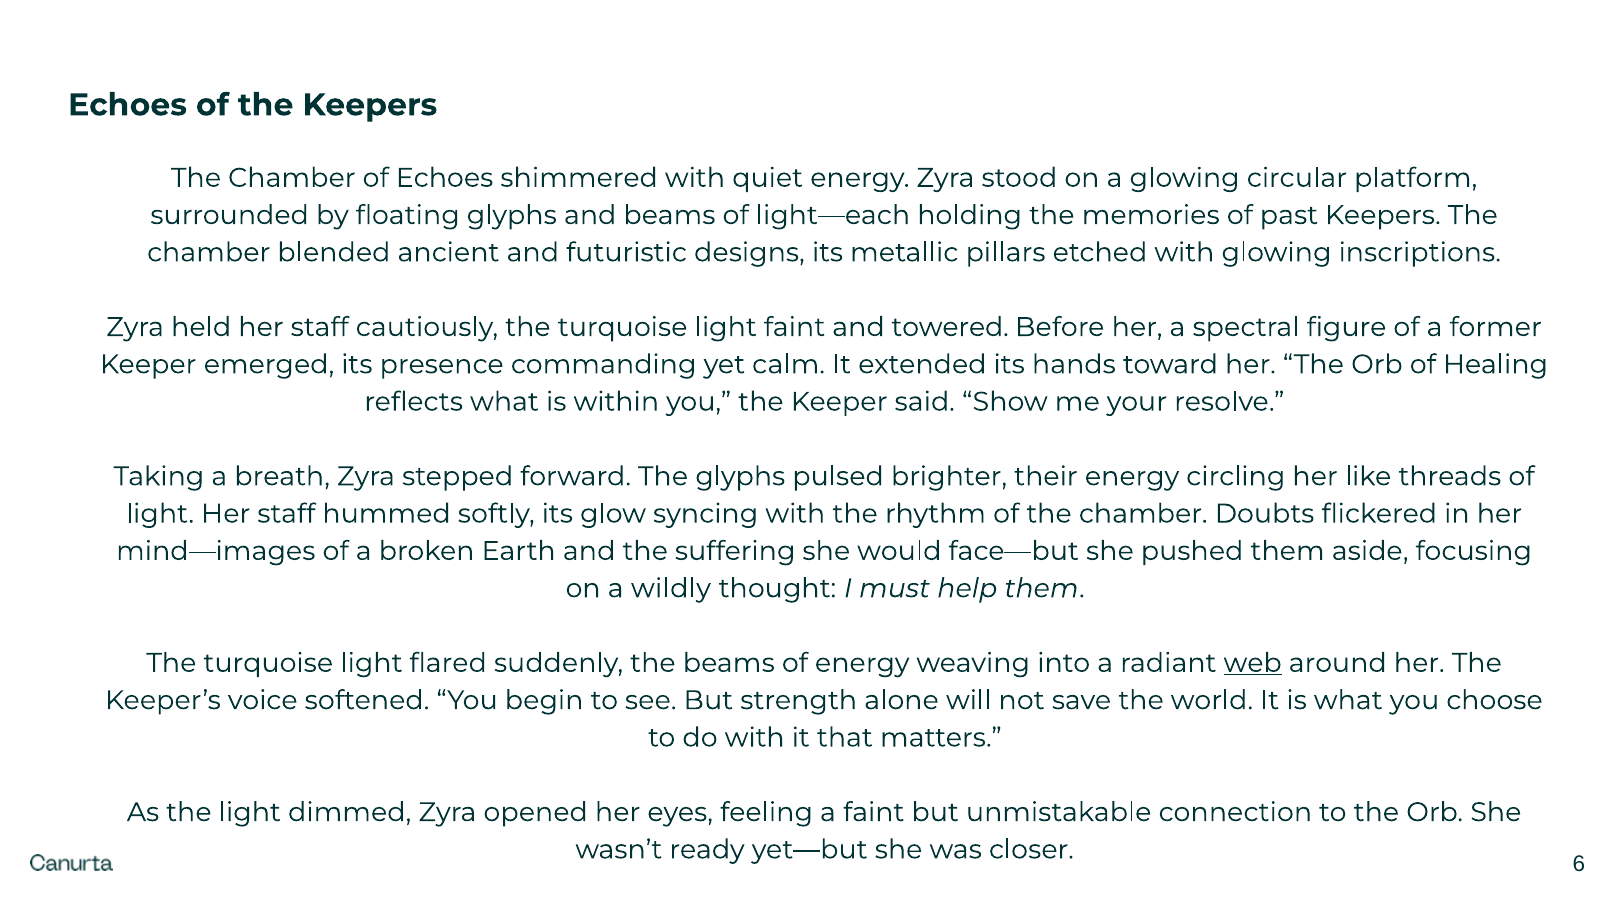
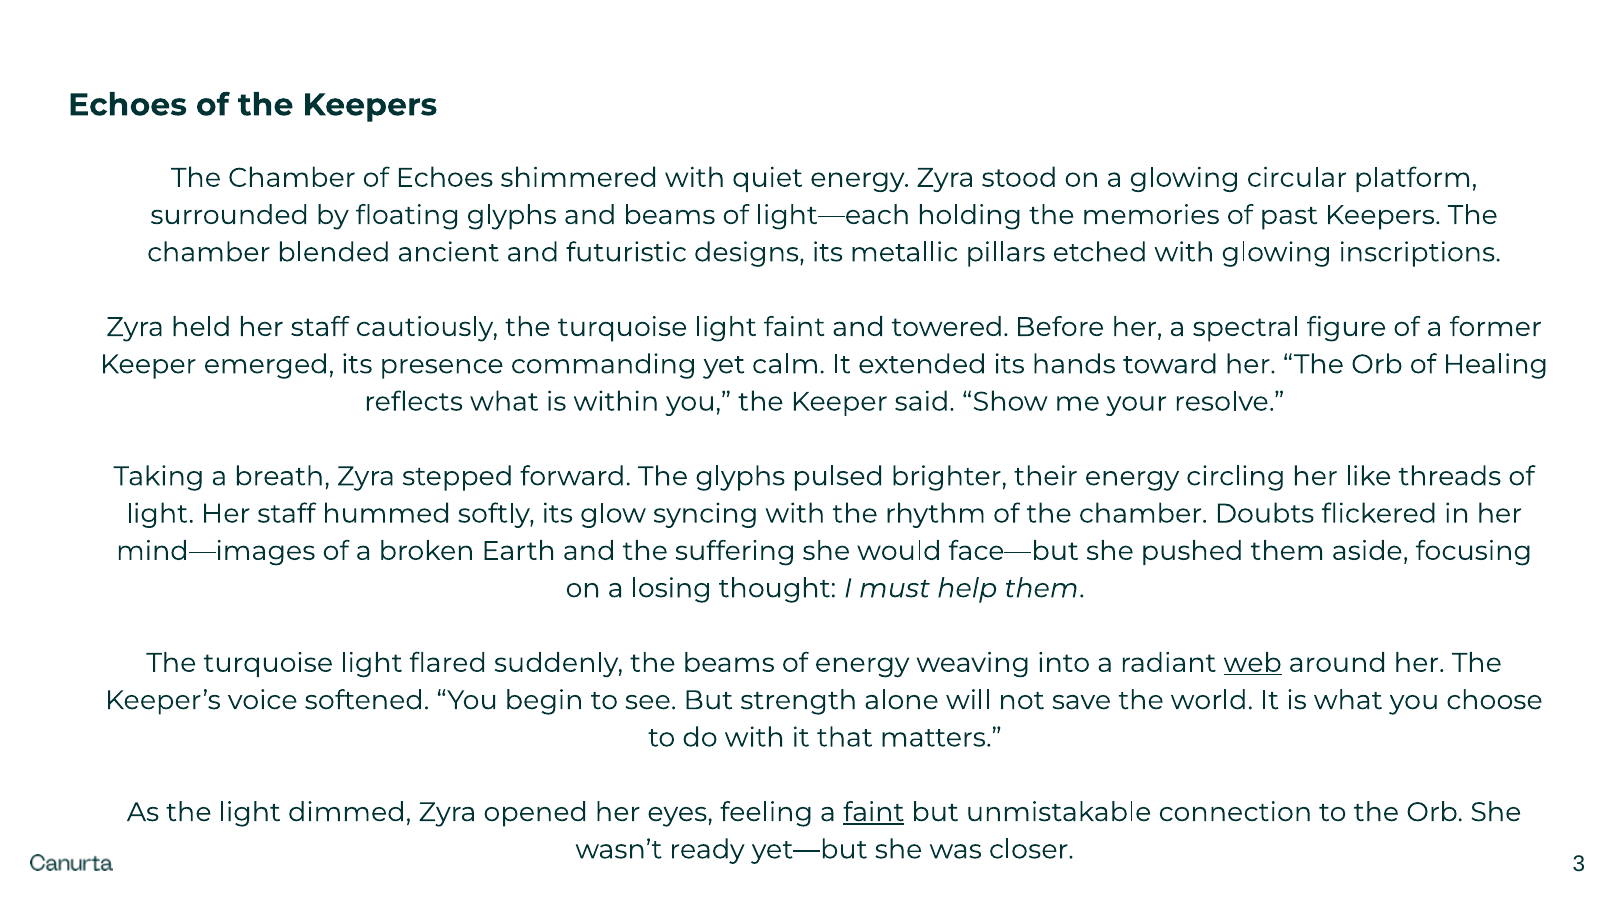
wildly: wildly -> losing
faint at (874, 812) underline: none -> present
6: 6 -> 3
